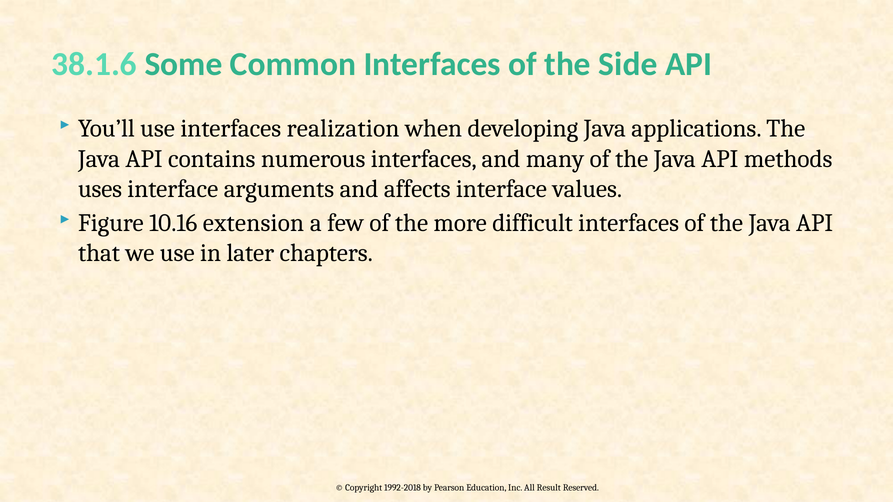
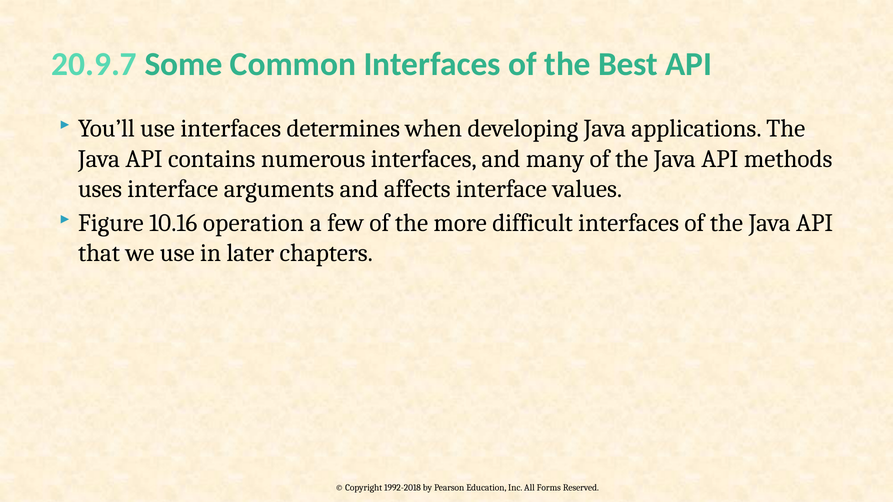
38.1.6: 38.1.6 -> 20.9.7
Side: Side -> Best
realization: realization -> determines
extension: extension -> operation
Result: Result -> Forms
